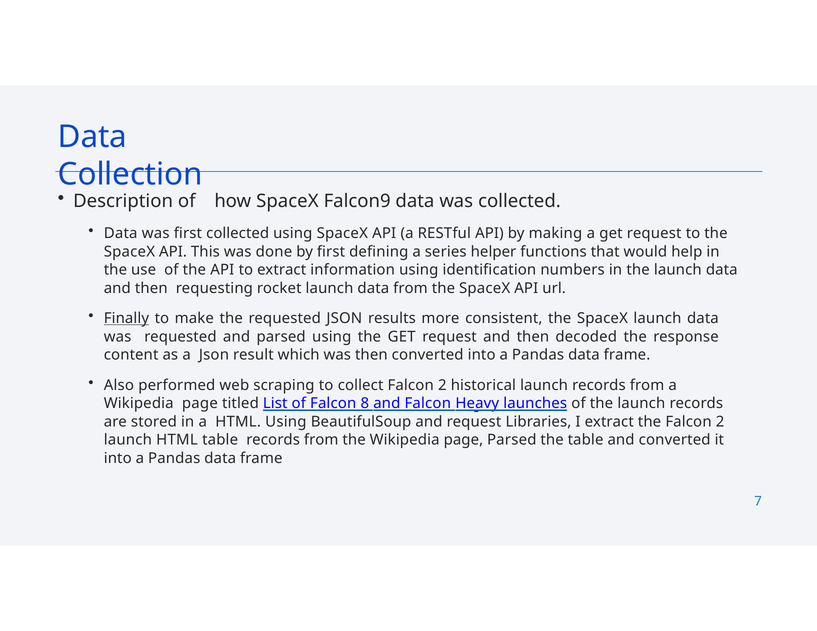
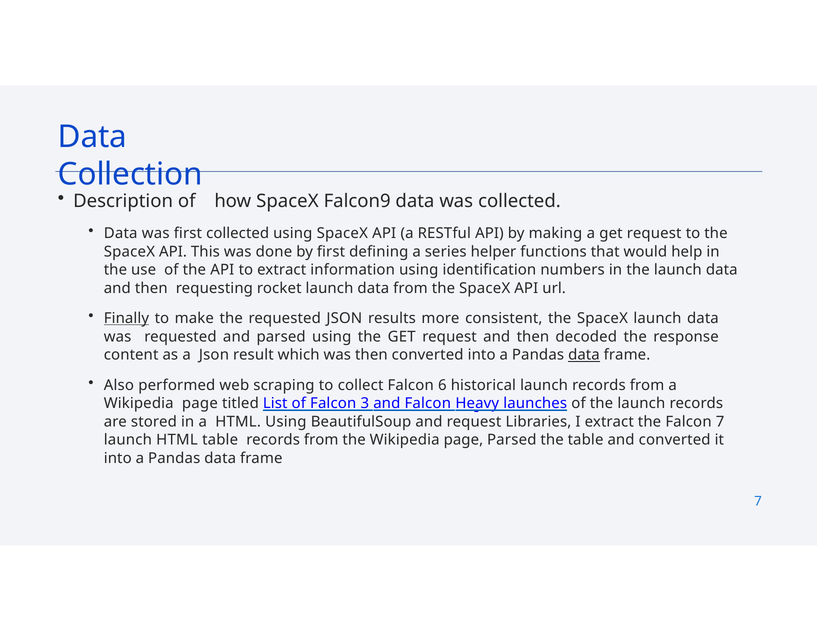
data at (584, 355) underline: none -> present
collect Falcon 2: 2 -> 6
8: 8 -> 3
the Falcon 2: 2 -> 7
